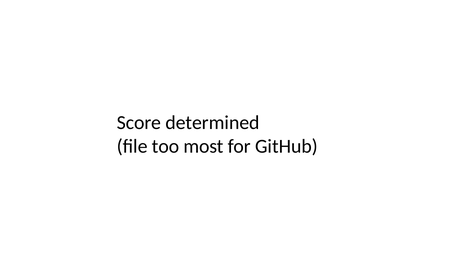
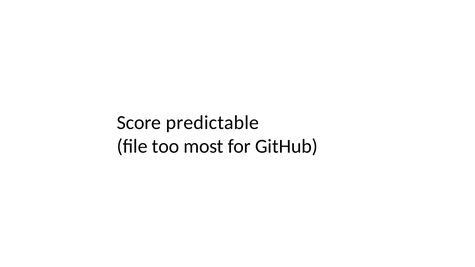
determined: determined -> predictable
